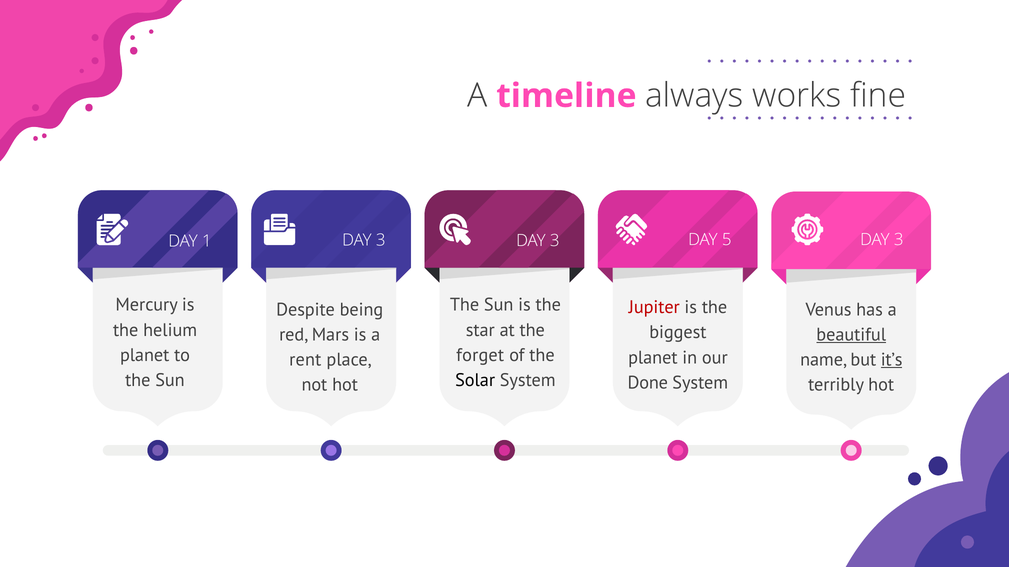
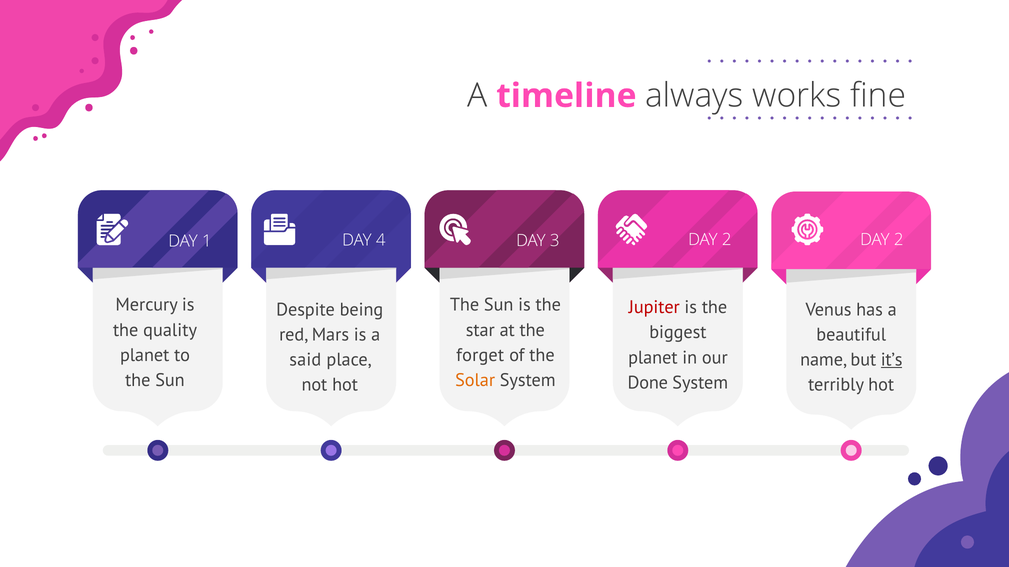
5 at (727, 240): 5 -> 2
3 DAY 3: 3 -> 2
1 DAY 3: 3 -> 4
helium: helium -> quality
beautiful underline: present -> none
rent: rent -> said
Solar colour: black -> orange
